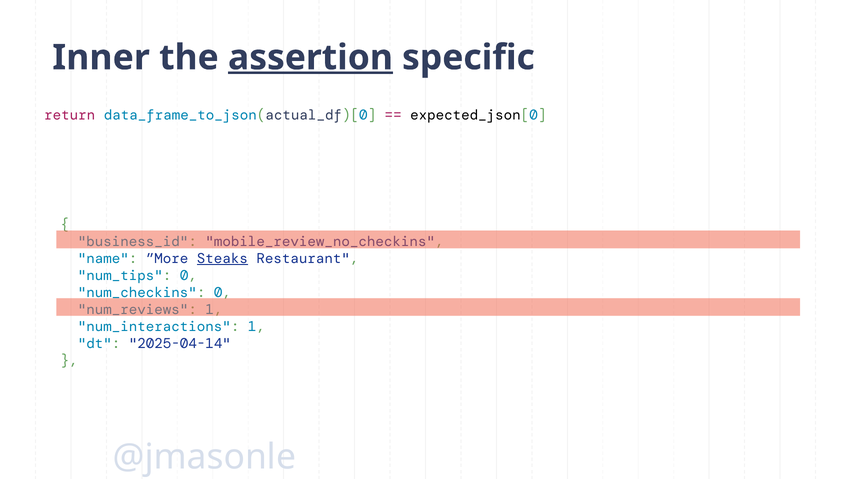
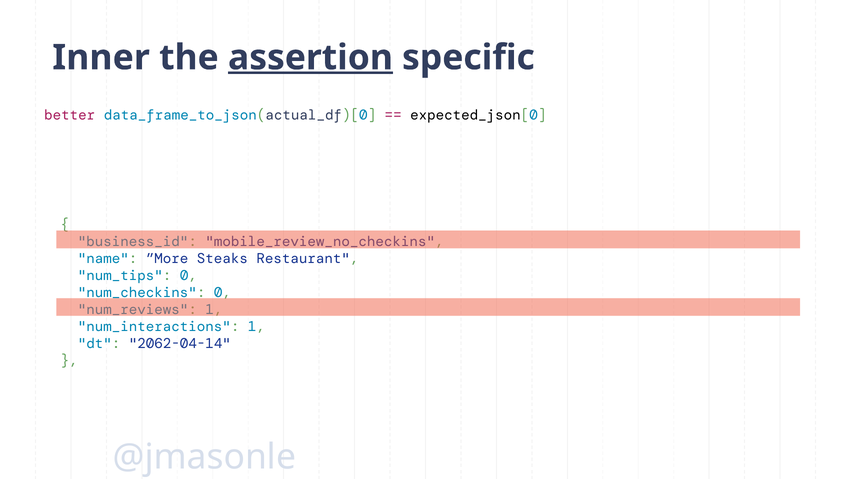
return: return -> better
Steaks underline: present -> none
2025-04-14: 2025-04-14 -> 2062-04-14
